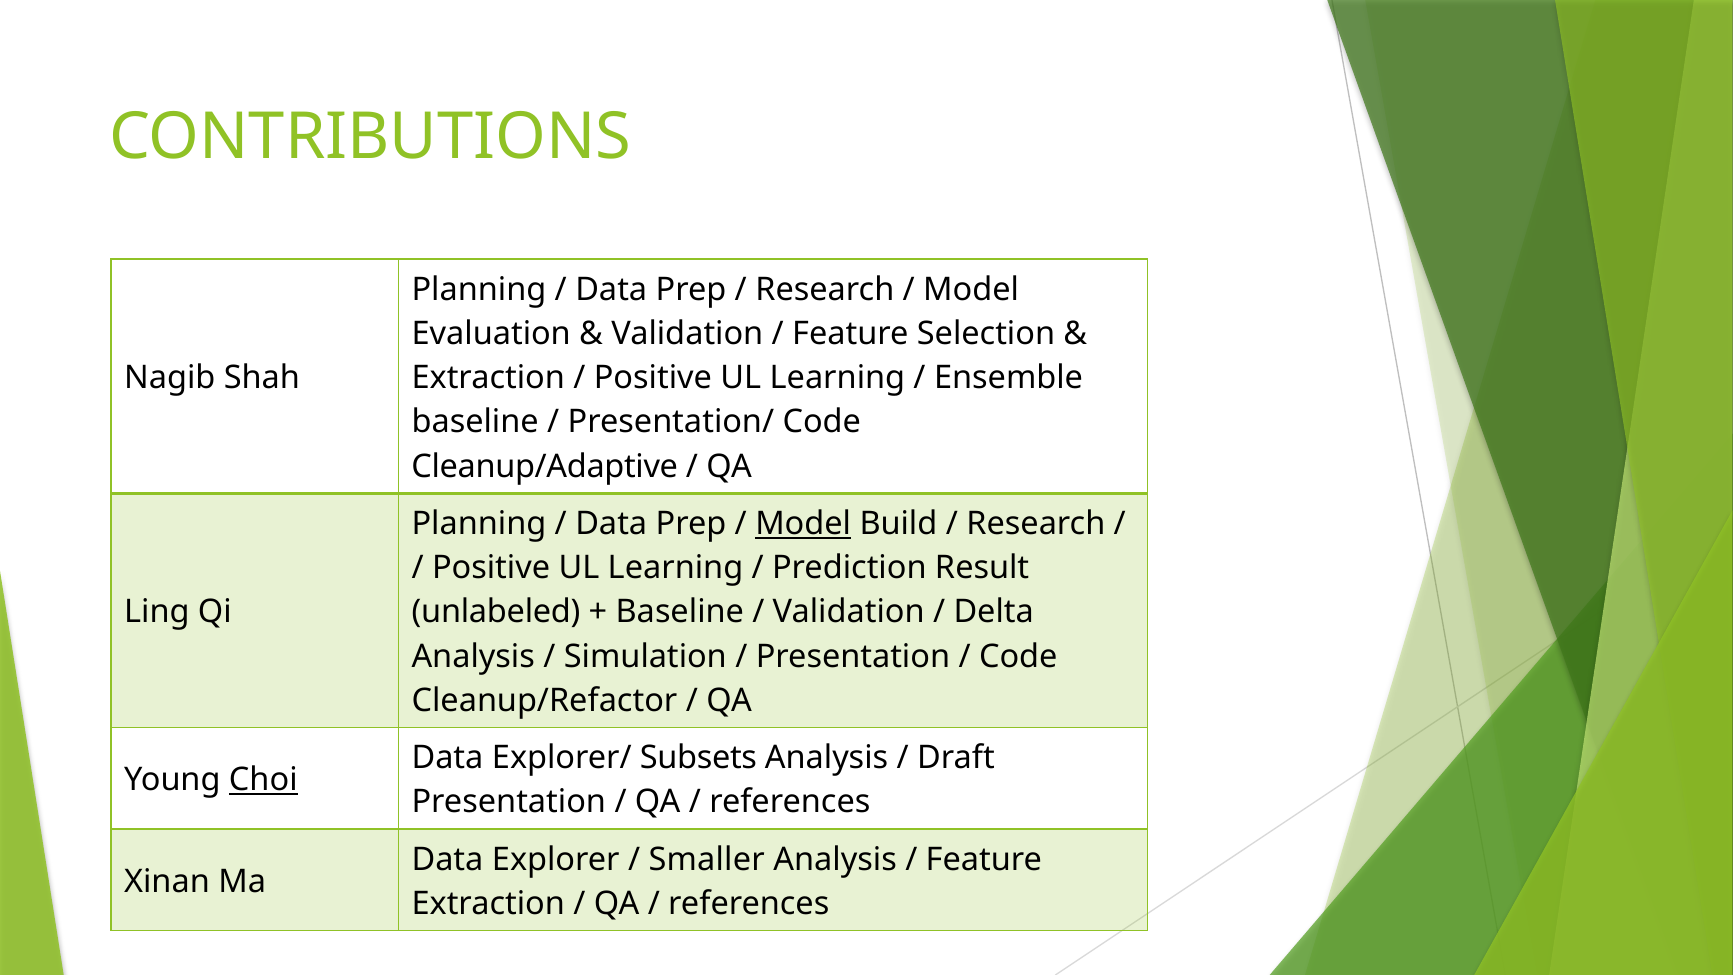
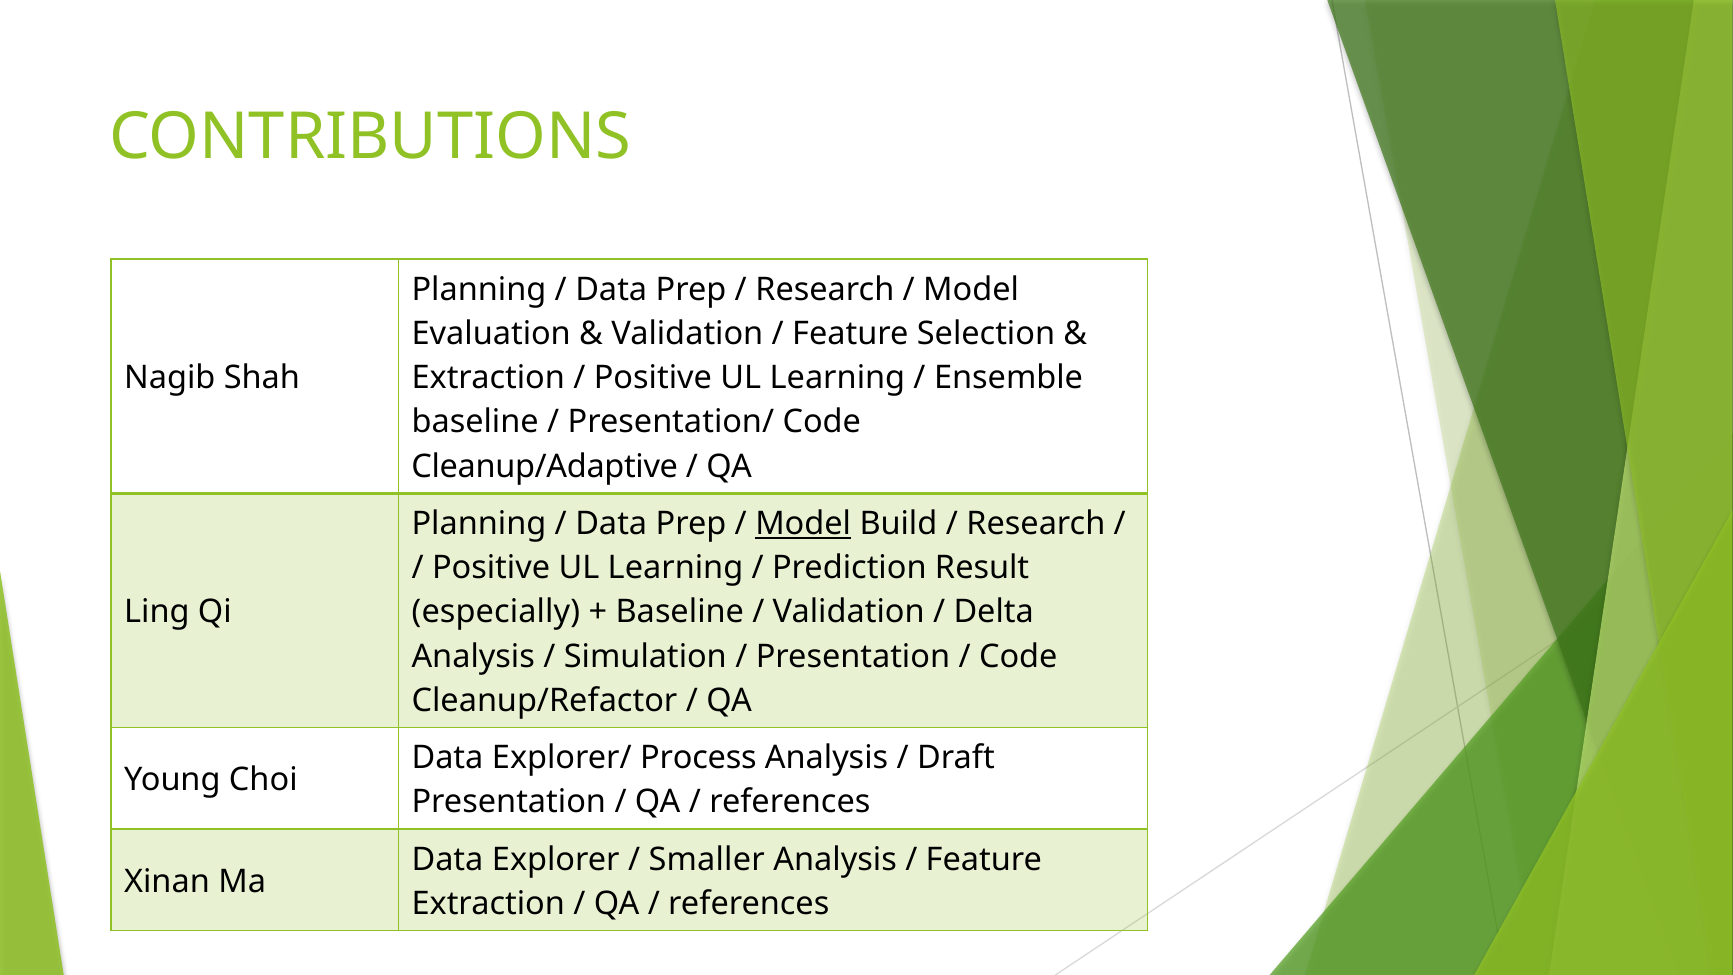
unlabeled: unlabeled -> especially
Subsets: Subsets -> Process
Choi underline: present -> none
